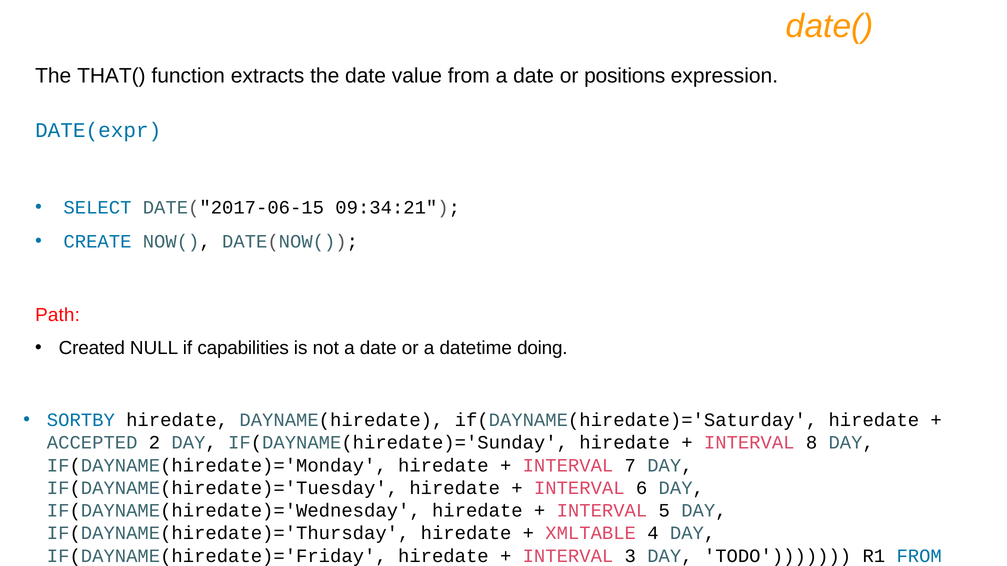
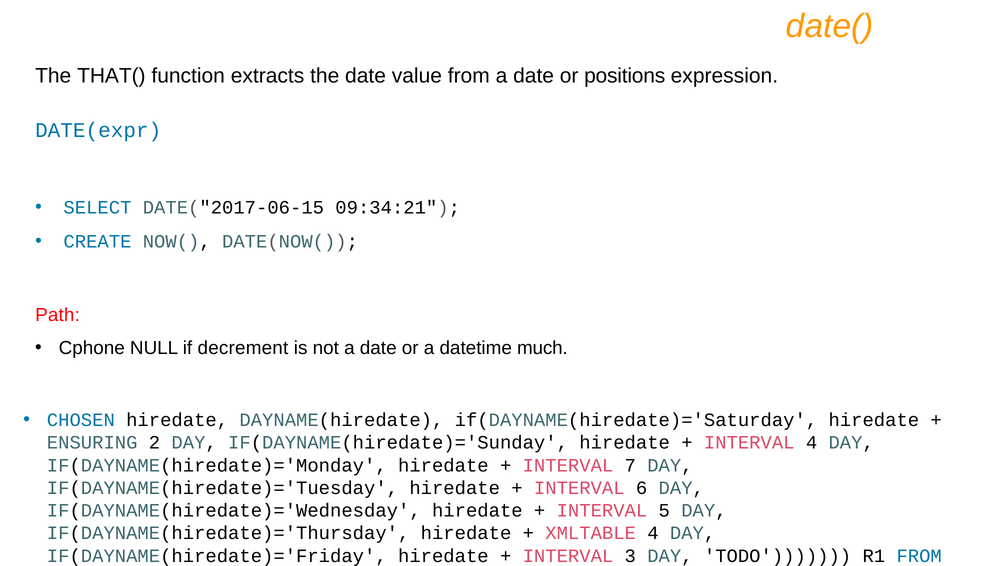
Created: Created -> Cphone
capabilities: capabilities -> decrement
doing: doing -> much
SORTBY: SORTBY -> CHOSEN
ACCEPTED: ACCEPTED -> ENSURING
INTERVAL 8: 8 -> 4
